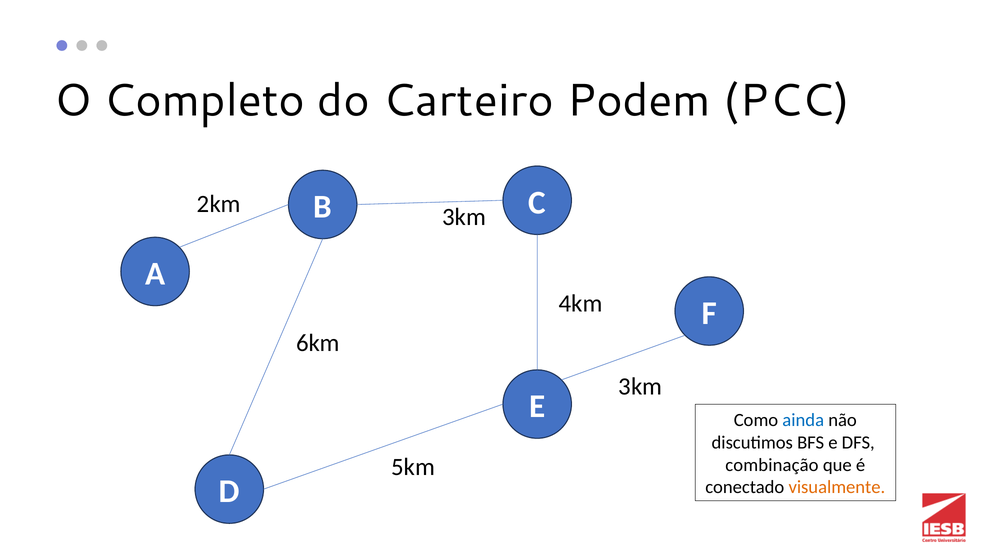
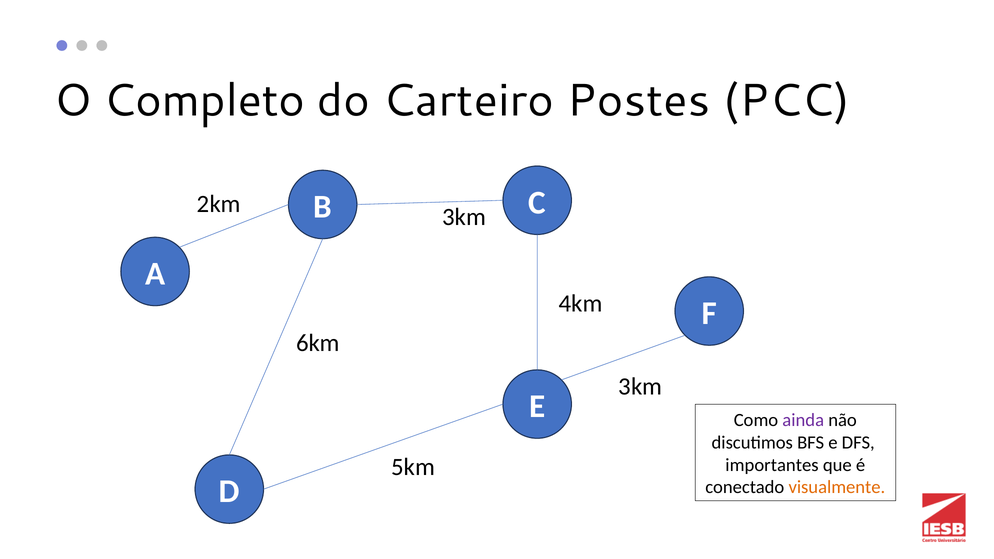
Podem: Podem -> Postes
ainda colour: blue -> purple
combinação: combinação -> importantes
